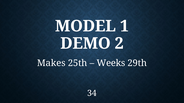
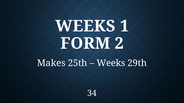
MODEL at (85, 26): MODEL -> WEEKS
DEMO: DEMO -> FORM
